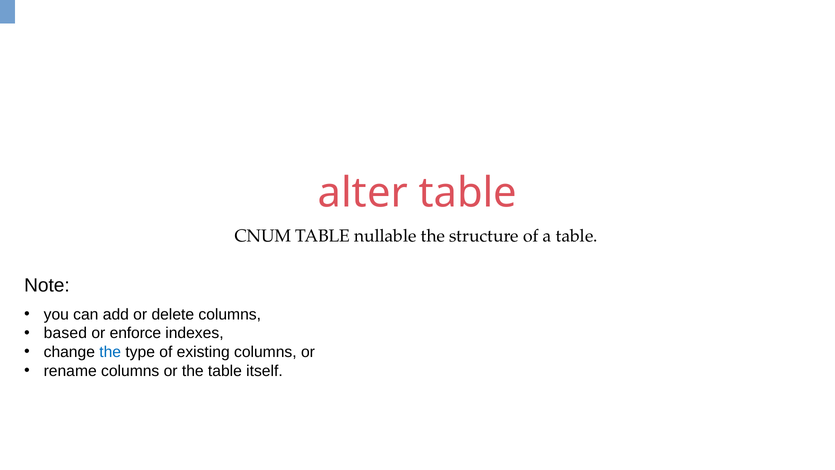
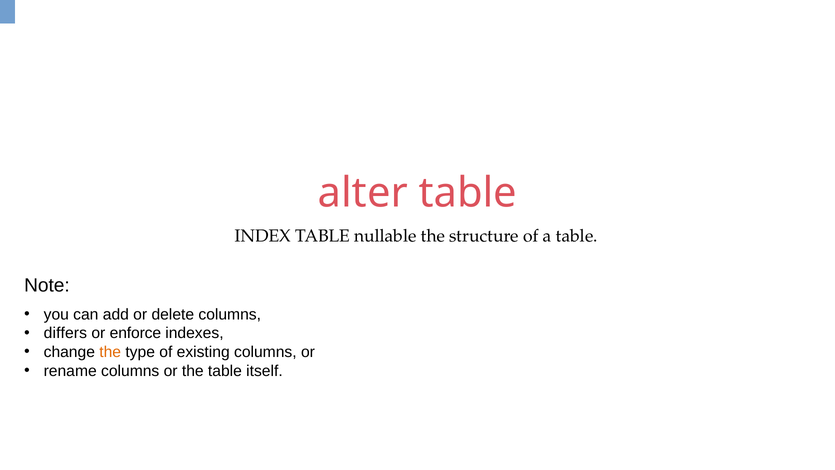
CNUM: CNUM -> INDEX
based: based -> differs
the at (110, 352) colour: blue -> orange
